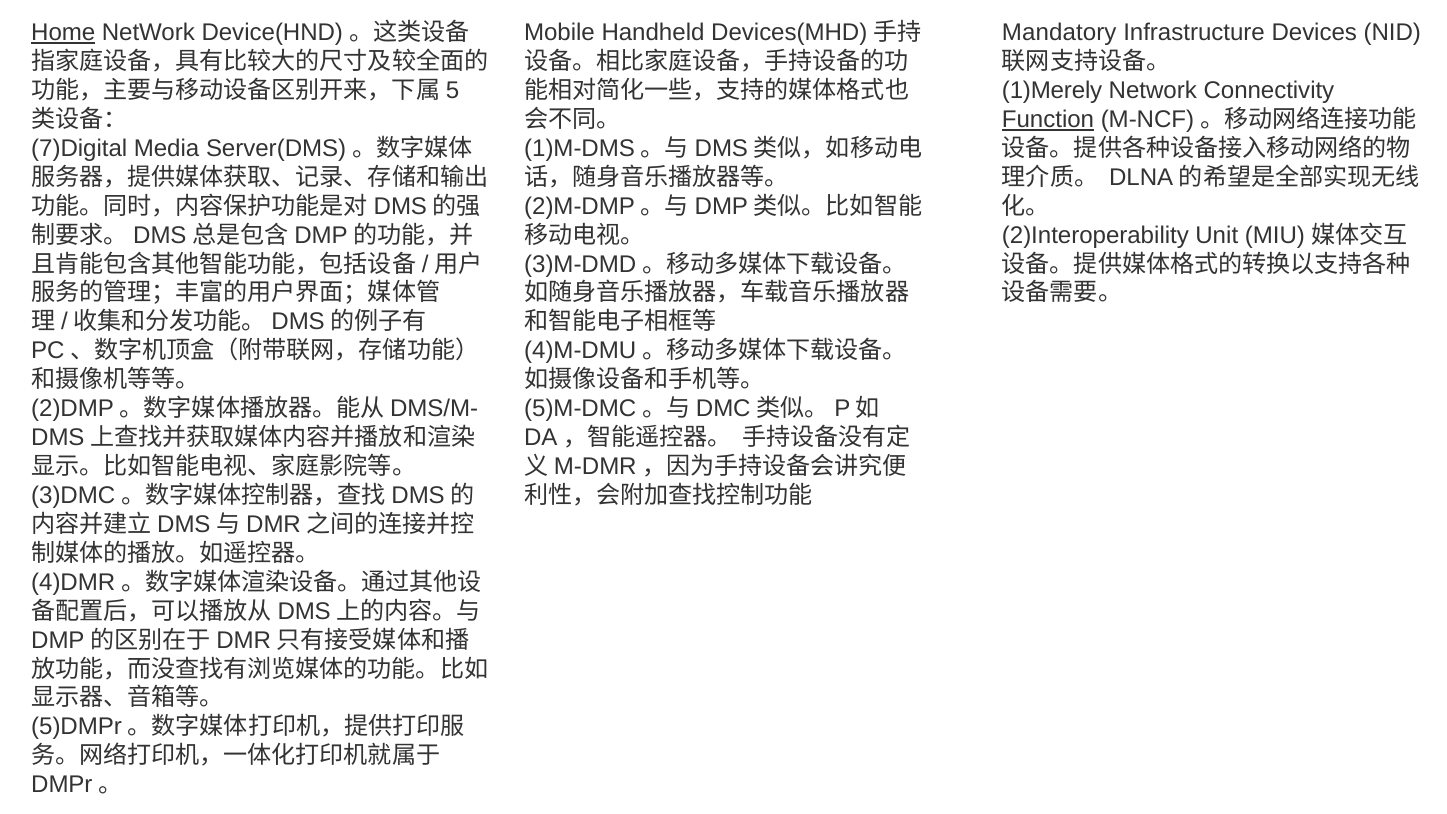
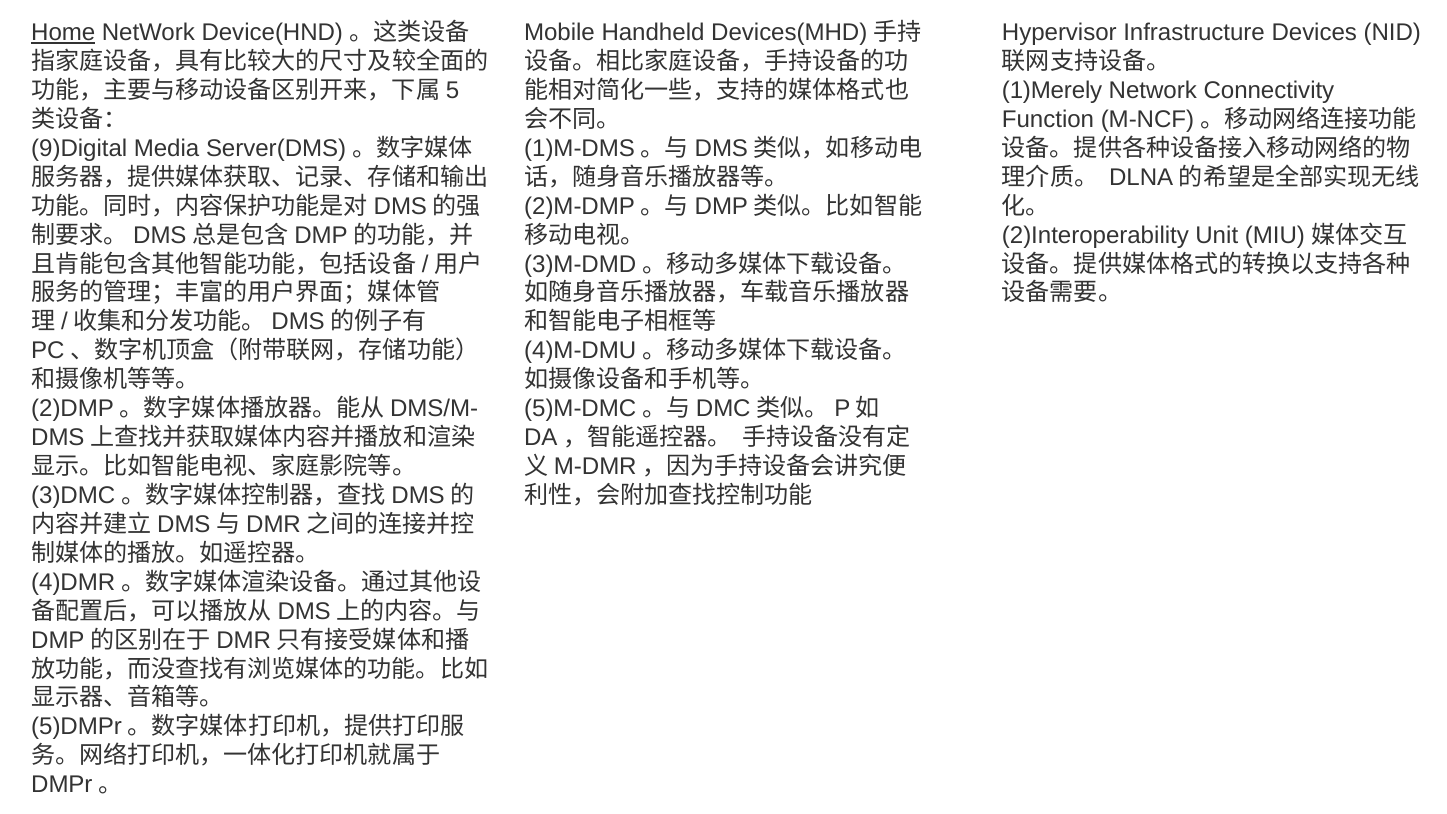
Mandatory: Mandatory -> Hypervisor
Function underline: present -> none
7)Digital: 7)Digital -> 9)Digital
